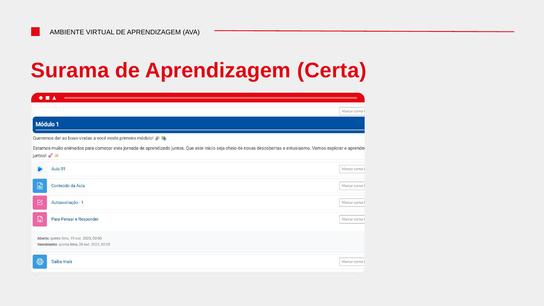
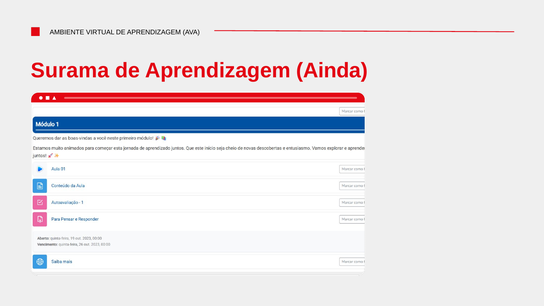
Certa: Certa -> Ainda
